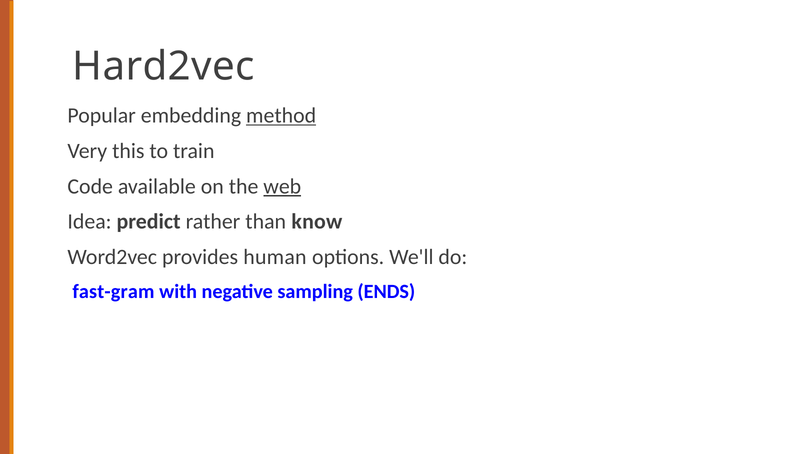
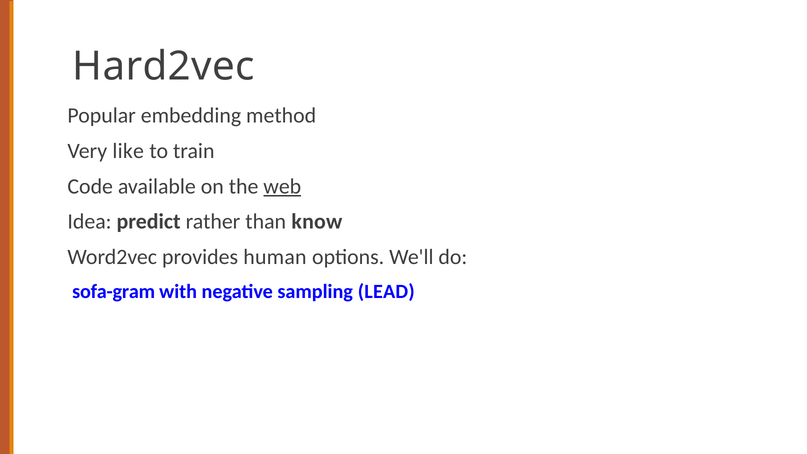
method underline: present -> none
this: this -> like
fast-gram: fast-gram -> sofa-gram
ENDS: ENDS -> LEAD
